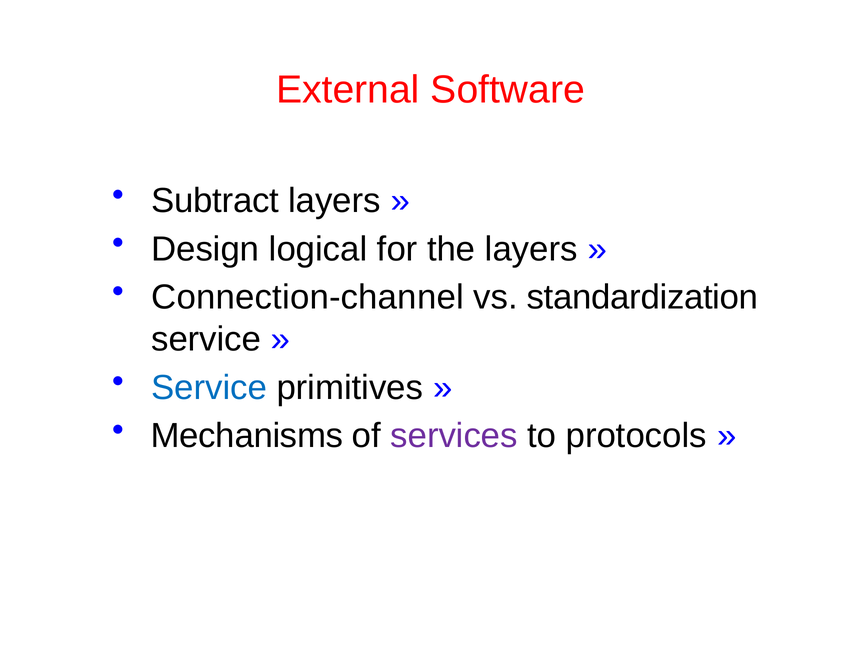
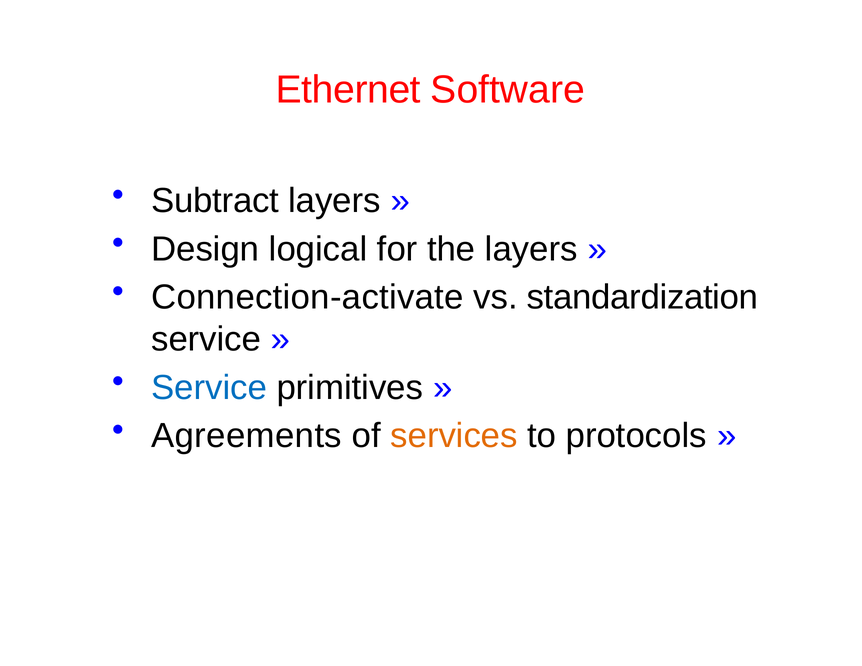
External: External -> Ethernet
Connection-channel: Connection-channel -> Connection-activate
Mechanisms: Mechanisms -> Agreements
services colour: purple -> orange
